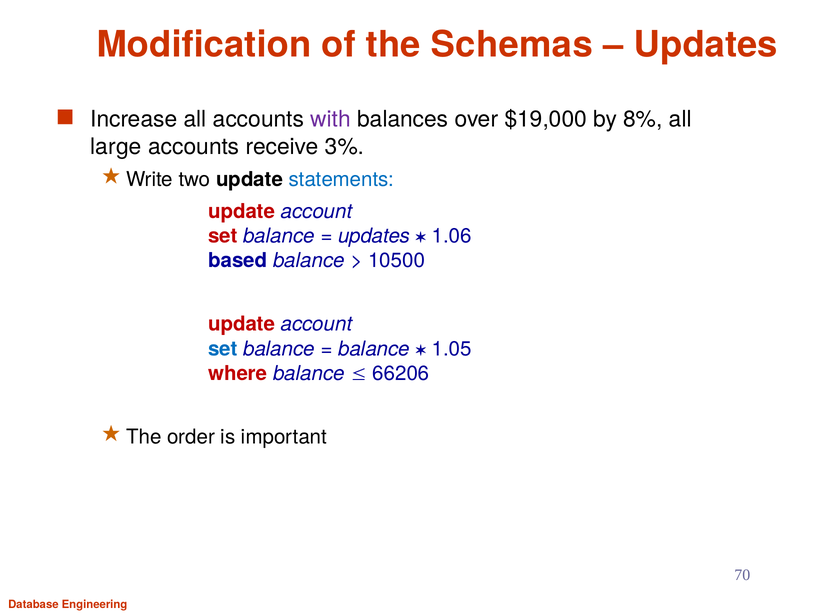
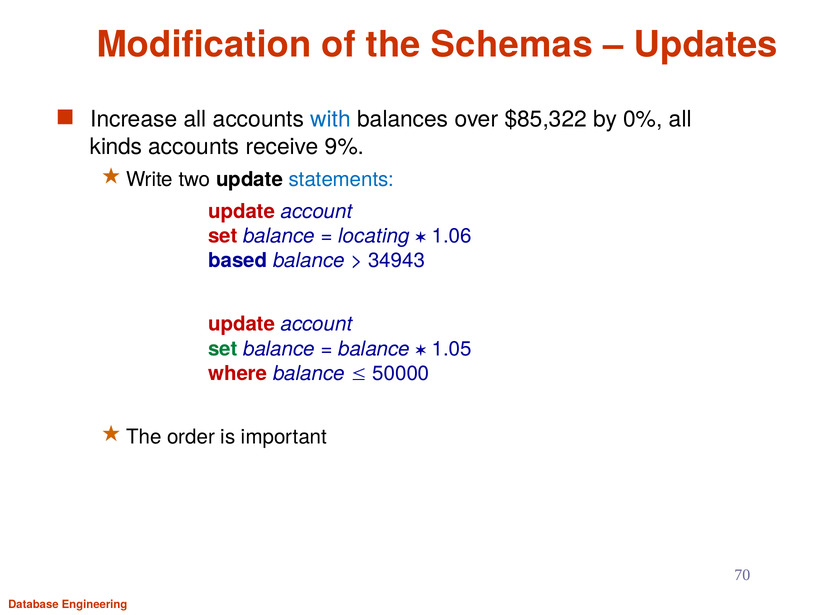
with colour: purple -> blue
$19,000: $19,000 -> $85,322
8%: 8% -> 0%
large: large -> kinds
3%: 3% -> 9%
updates at (374, 236): updates -> locating
10500: 10500 -> 34943
set at (223, 349) colour: blue -> green
66206: 66206 -> 50000
